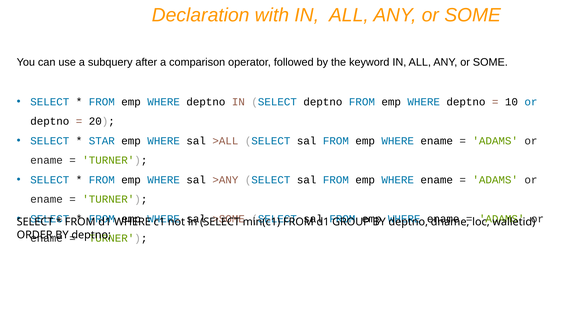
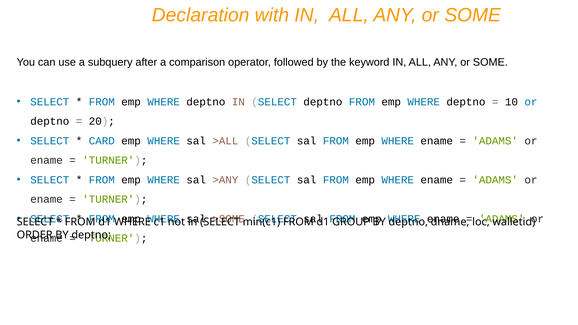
STAR: STAR -> CARD
